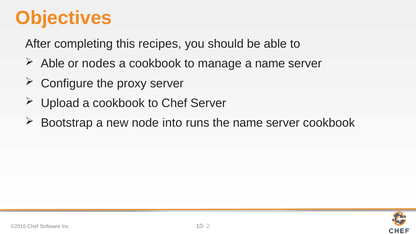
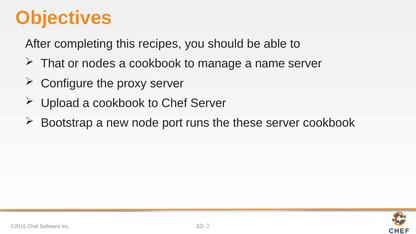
Able at (53, 64): Able -> That
into: into -> port
the name: name -> these
